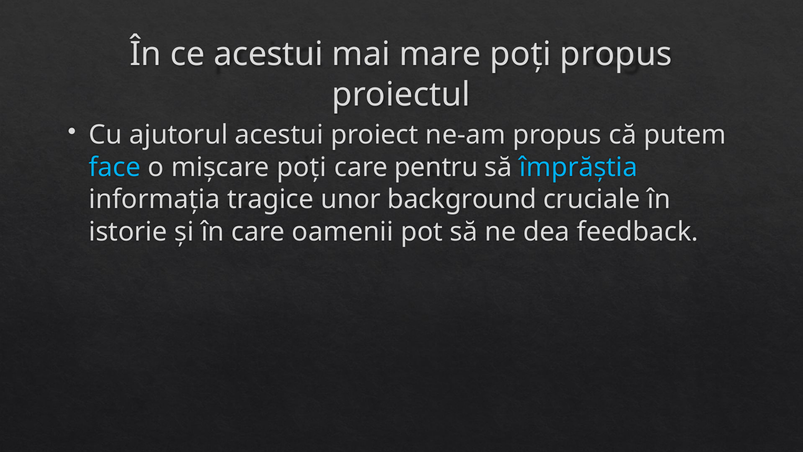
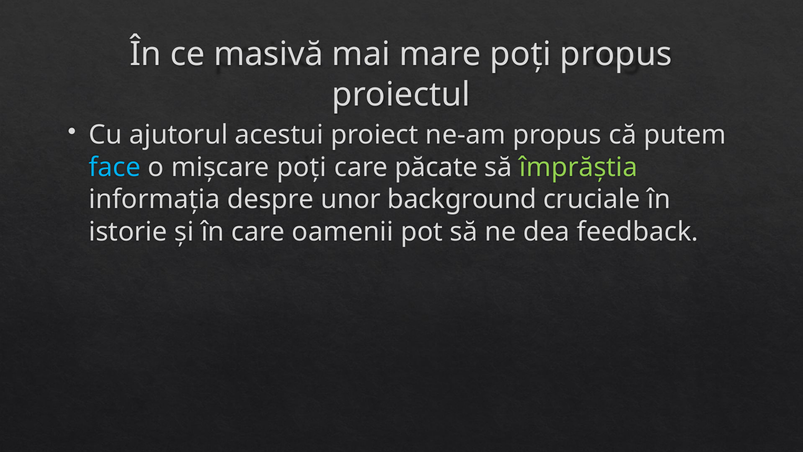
ce acestui: acestui -> masivă
pentru: pentru -> păcate
împrăștia colour: light blue -> light green
tragice: tragice -> despre
